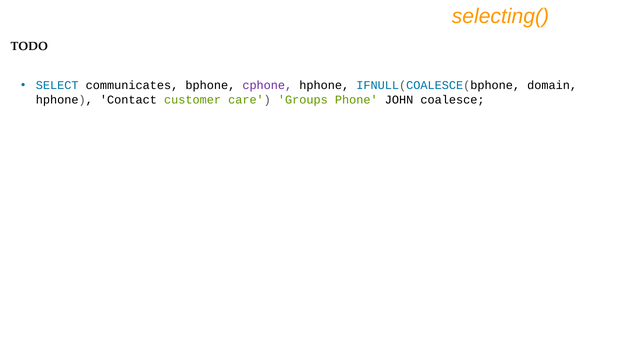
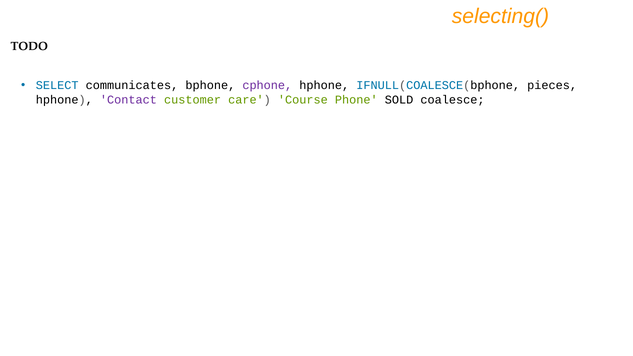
domain: domain -> pieces
Contact colour: black -> purple
Groups: Groups -> Course
JOHN: JOHN -> SOLD
